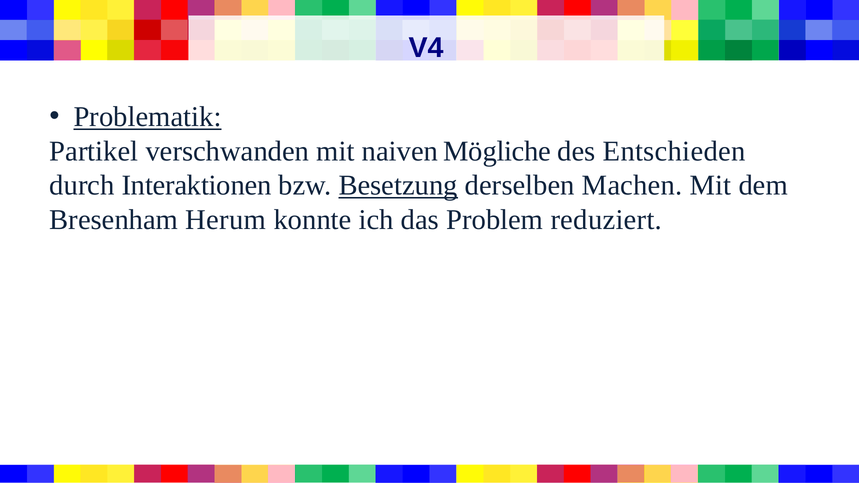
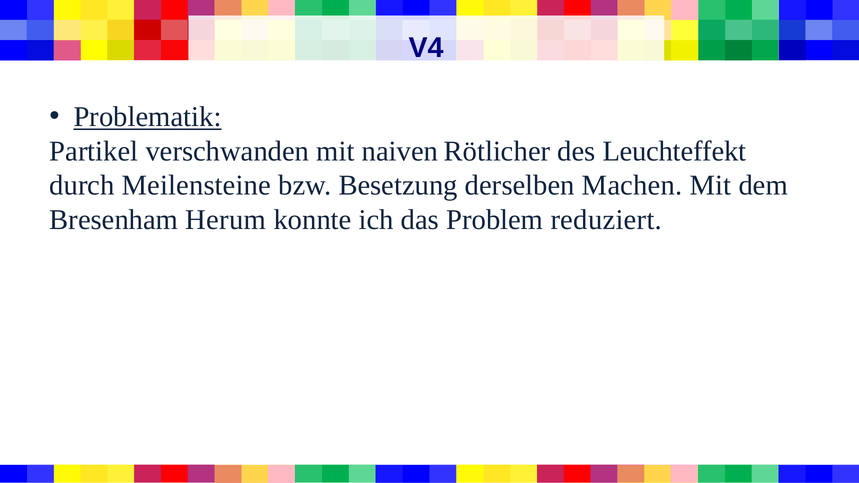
Mögliche: Mögliche -> Rötlicher
Entschieden: Entschieden -> Leuchteffekt
Interaktionen: Interaktionen -> Meilensteine
Besetzung underline: present -> none
